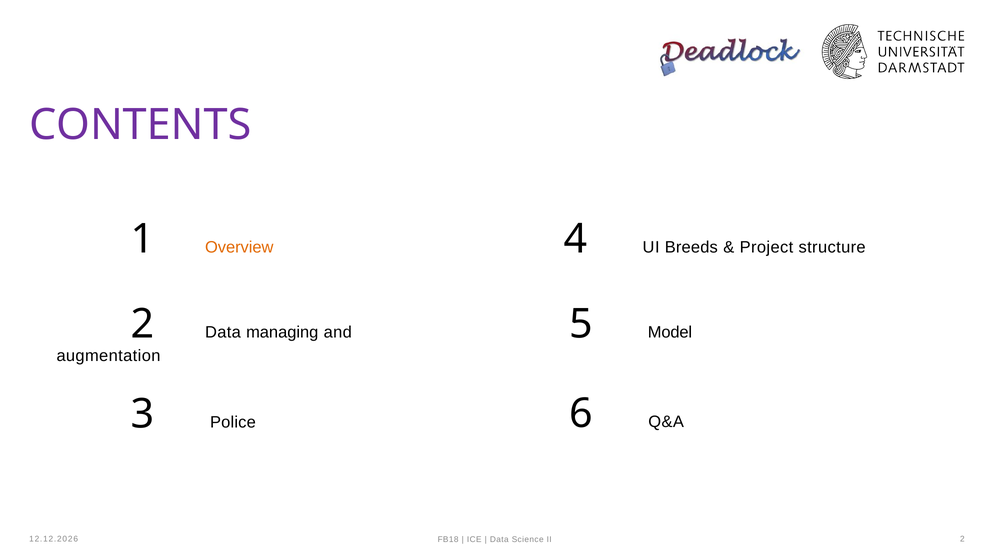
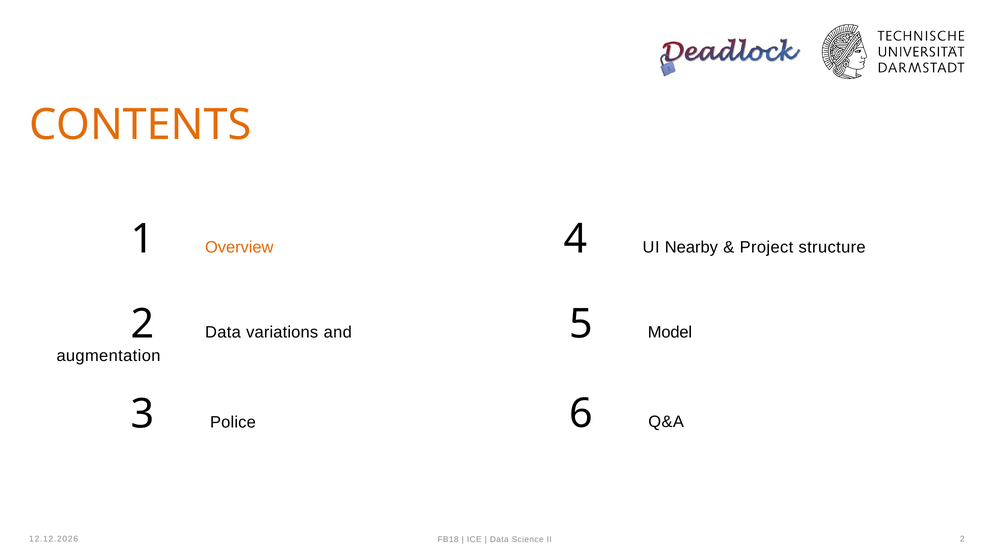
CONTENTS colour: purple -> orange
Breeds: Breeds -> Nearby
managing: managing -> variations
